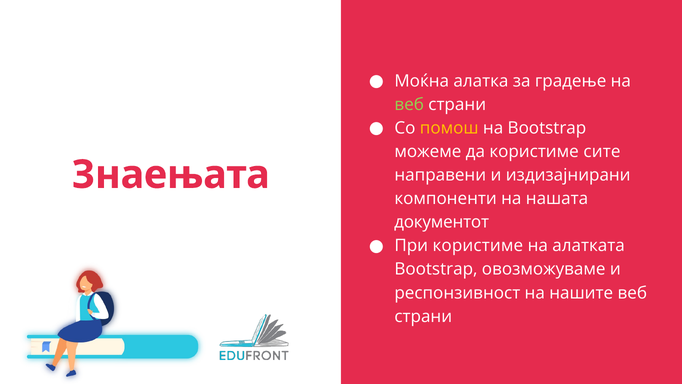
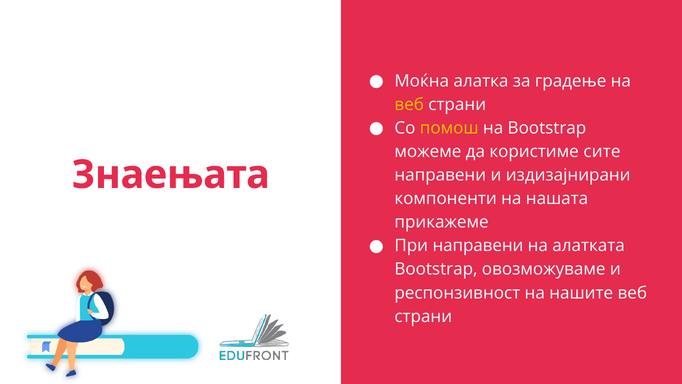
веб at (409, 104) colour: light green -> yellow
документот: документот -> прикажеме
При користиме: користиме -> направени
